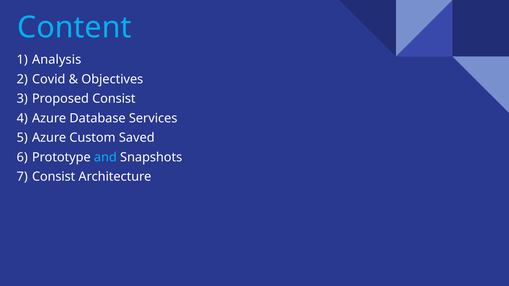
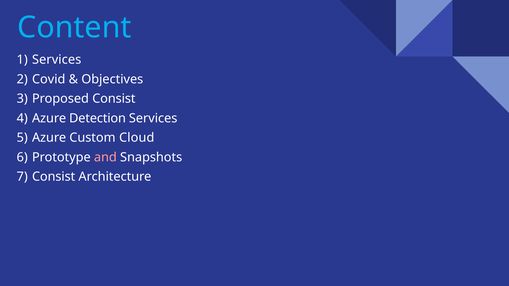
Analysis at (57, 60): Analysis -> Services
Database: Database -> Detection
Saved: Saved -> Cloud
and colour: light blue -> pink
